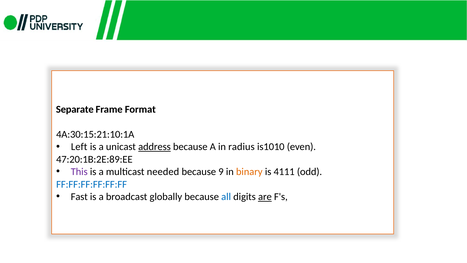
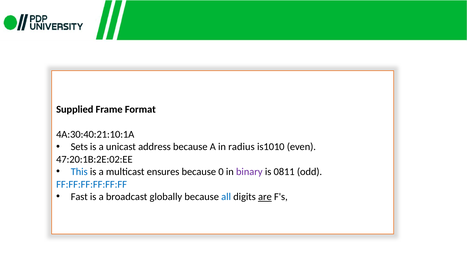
Separate: Separate -> Supplied
4A:30:15:21:10:1A: 4A:30:15:21:10:1A -> 4A:30:40:21:10:1A
Left: Left -> Sets
address underline: present -> none
47:20:1B:2E:89:EE: 47:20:1B:2E:89:EE -> 47:20:1B:2E:02:EE
This colour: purple -> blue
needed: needed -> ensures
9: 9 -> 0
binary colour: orange -> purple
4111: 4111 -> 0811
